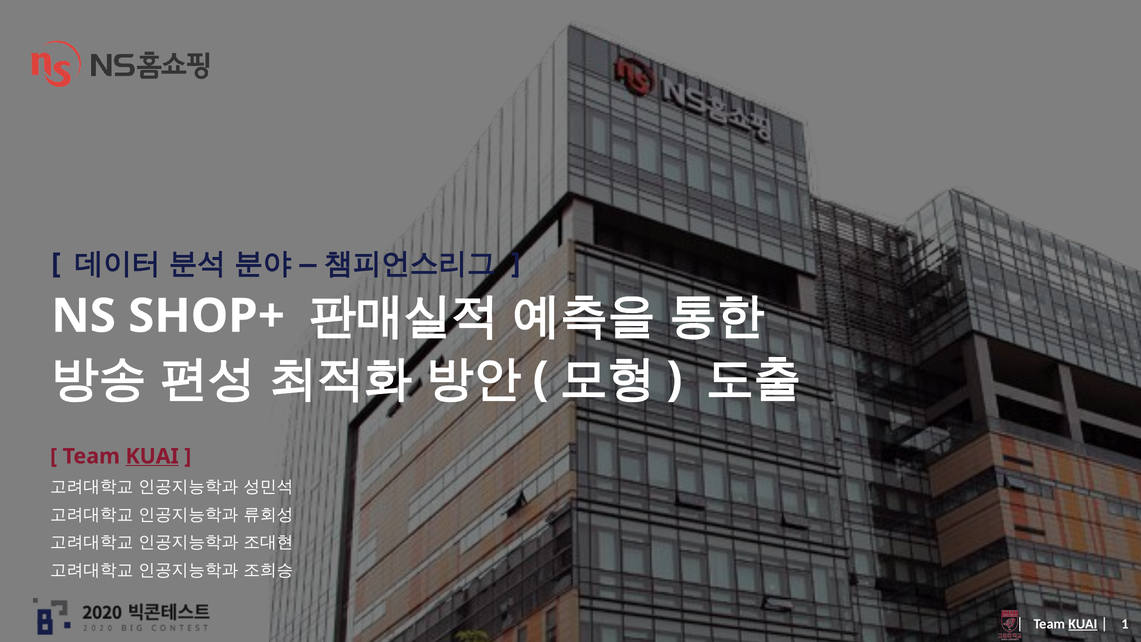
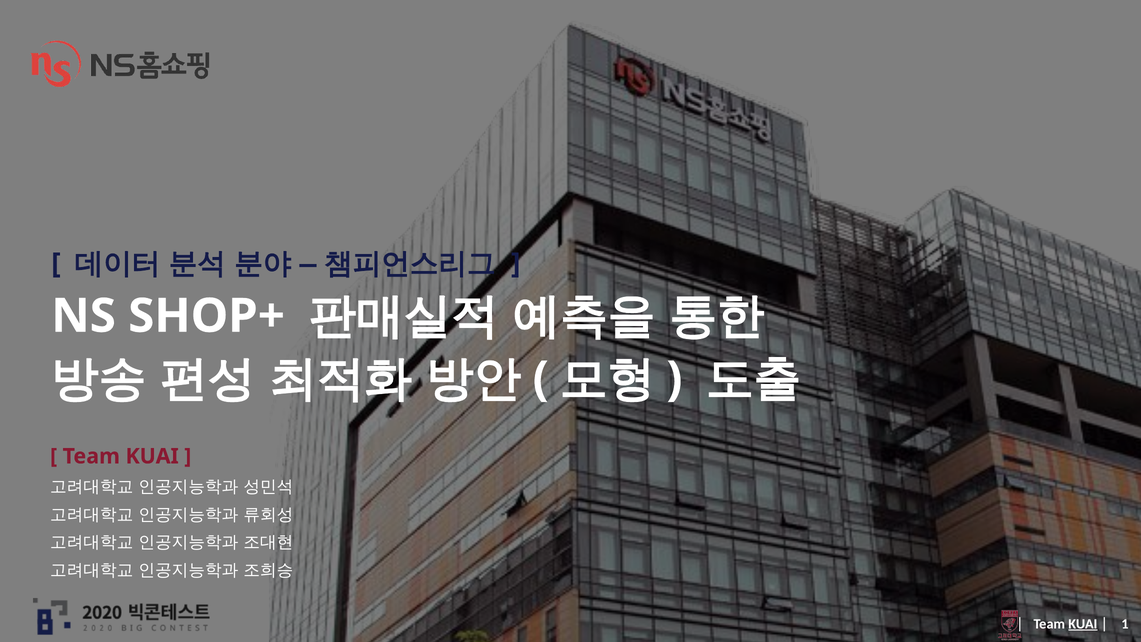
KUAI at (152, 456) underline: present -> none
